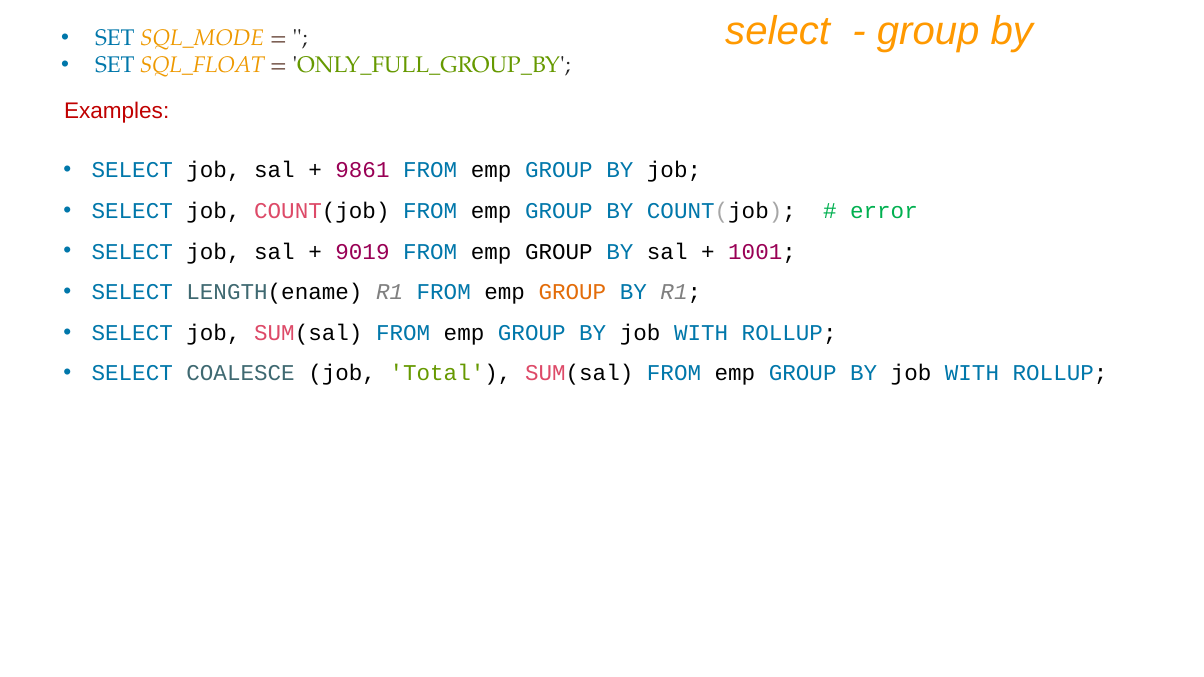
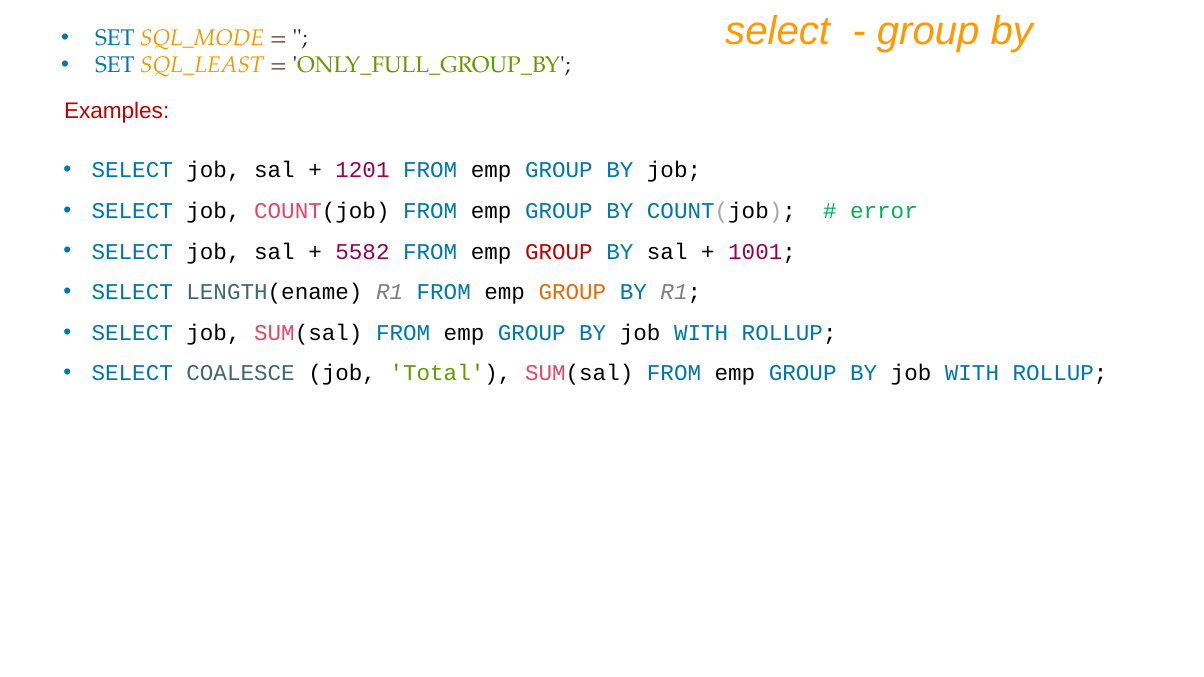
SQL_FLOAT: SQL_FLOAT -> SQL_LEAST
9861: 9861 -> 1201
9019: 9019 -> 5582
GROUP at (559, 252) colour: black -> red
